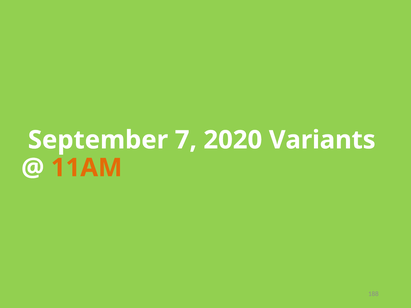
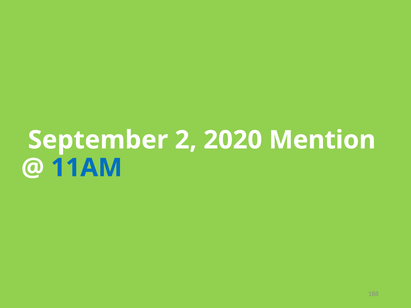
7: 7 -> 2
Variants: Variants -> Mention
11AM colour: orange -> blue
